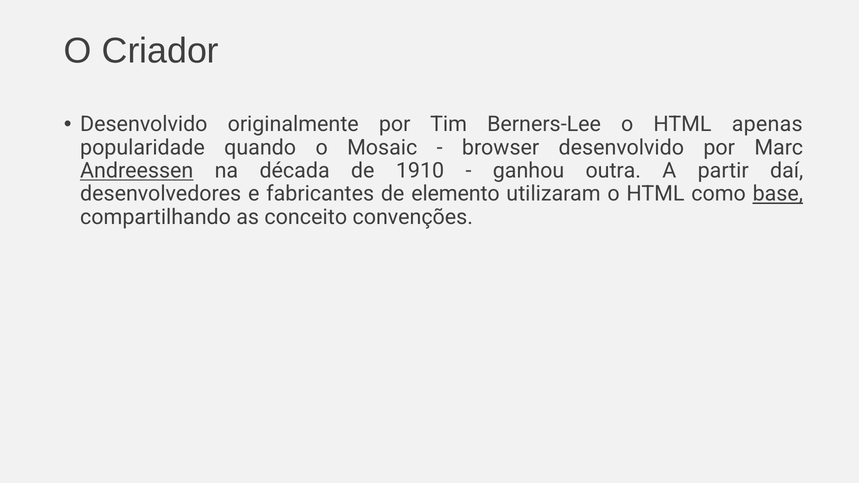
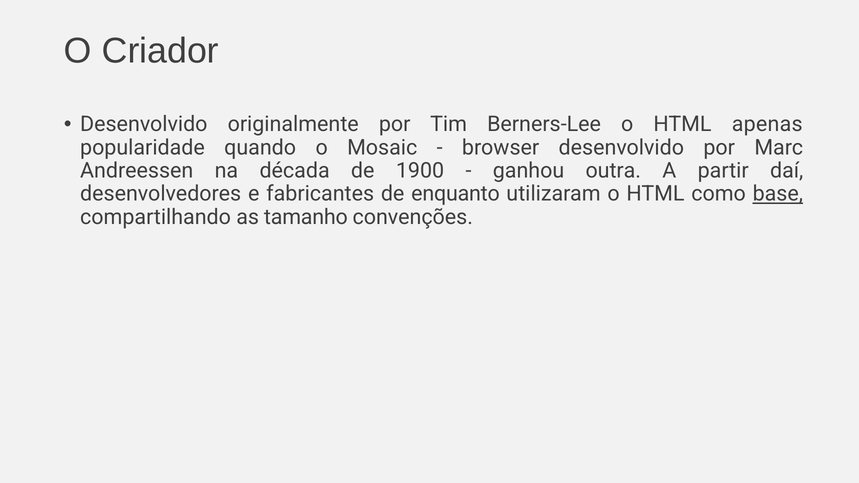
Andreessen underline: present -> none
1910: 1910 -> 1900
elemento: elemento -> enquanto
conceito: conceito -> tamanho
